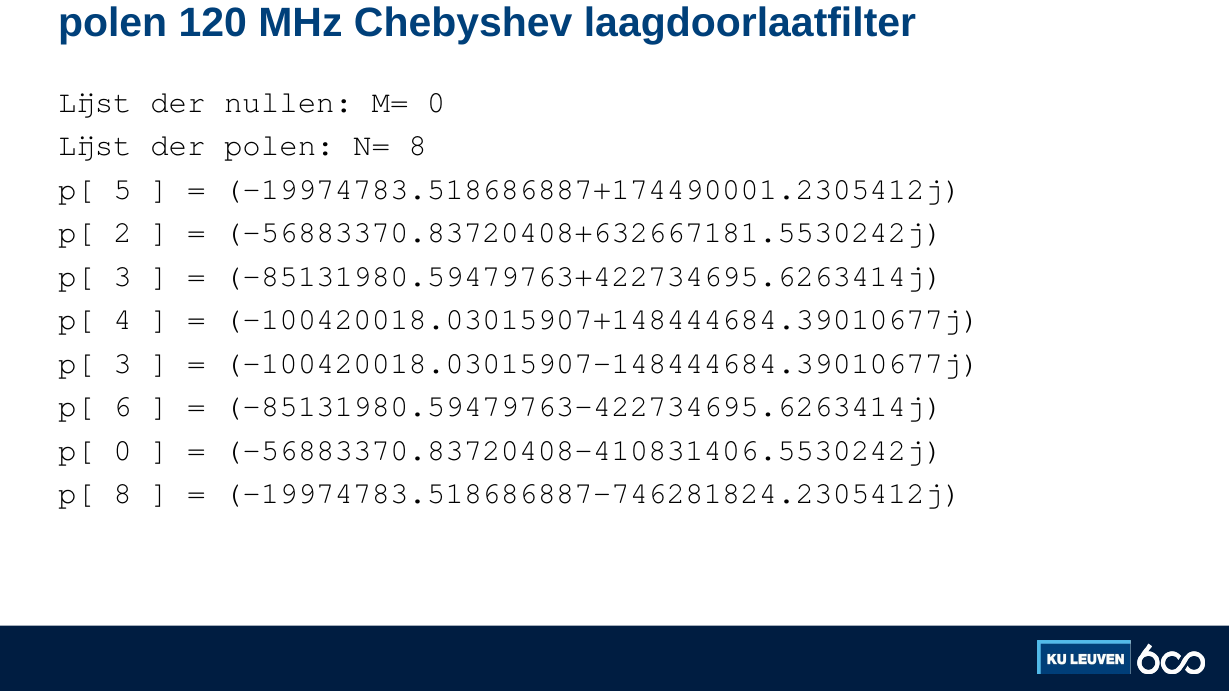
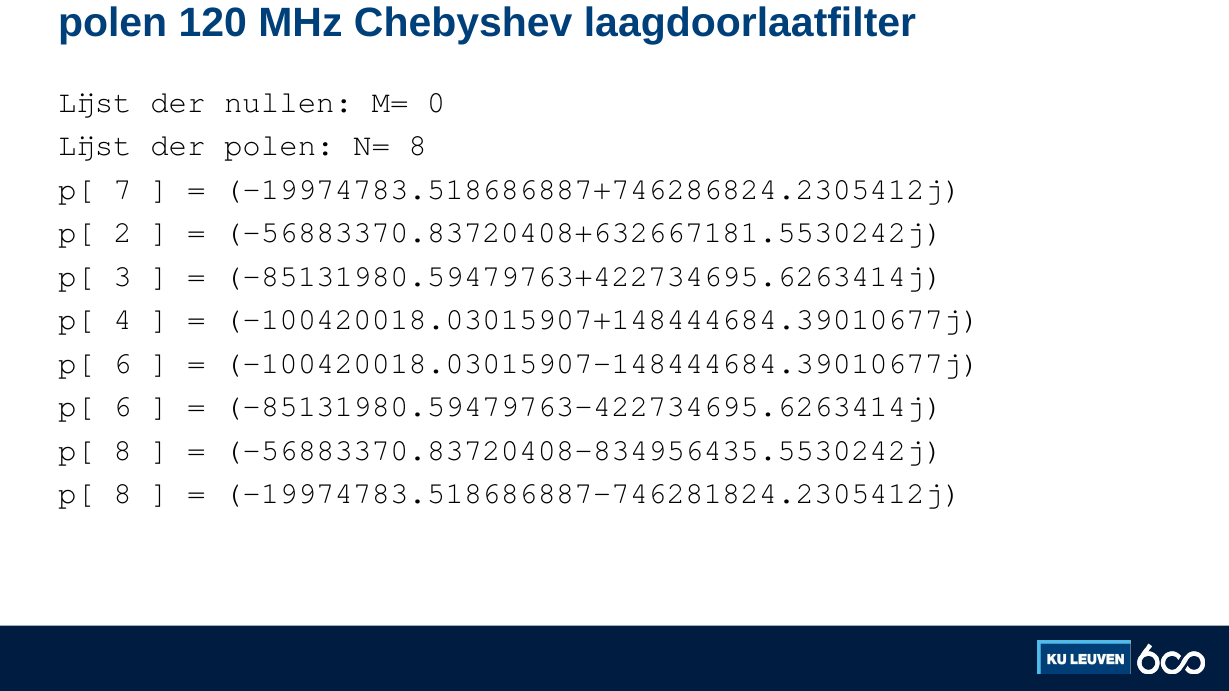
5: 5 -> 7
-19974783.518686887+174490001.2305412j: -19974783.518686887+174490001.2305412j -> -19974783.518686887+746286824.2305412j
3 at (123, 363): 3 -> 6
0 at (123, 450): 0 -> 8
-56883370.83720408-410831406.5530242j: -56883370.83720408-410831406.5530242j -> -56883370.83720408-834956435.5530242j
